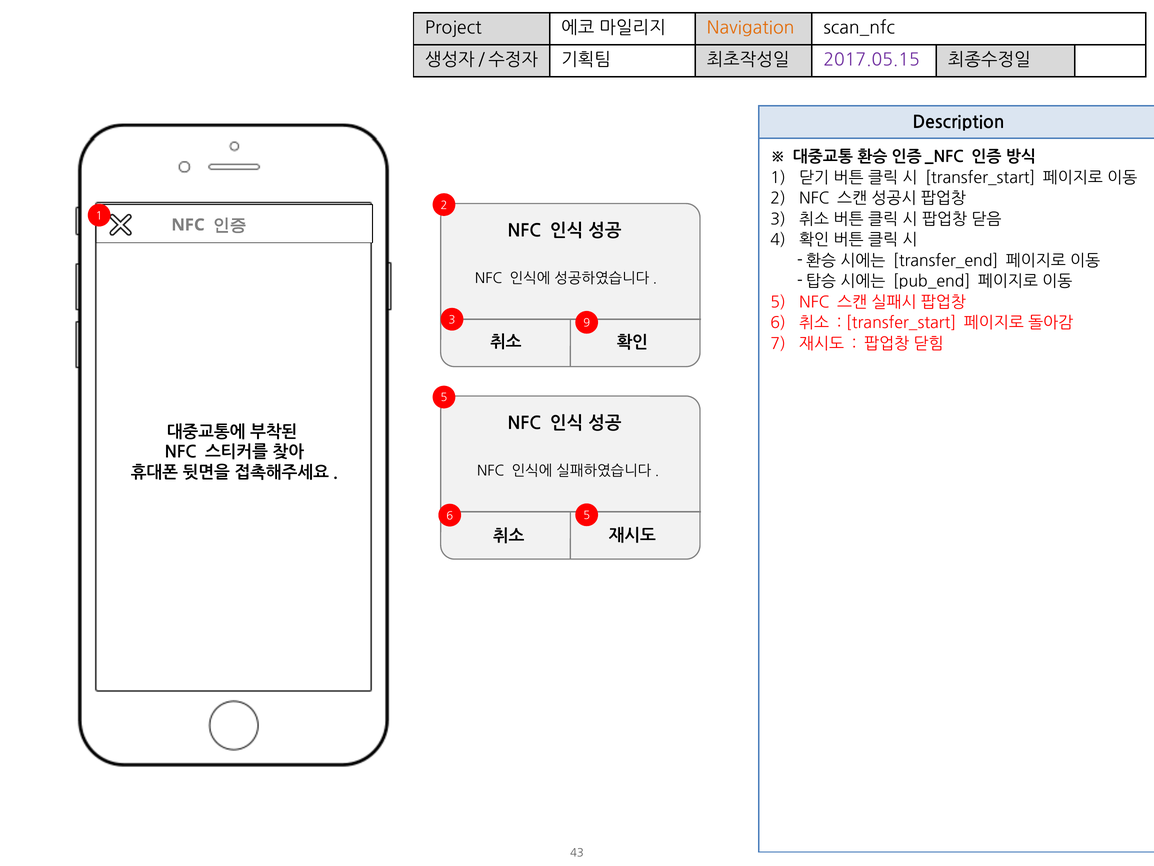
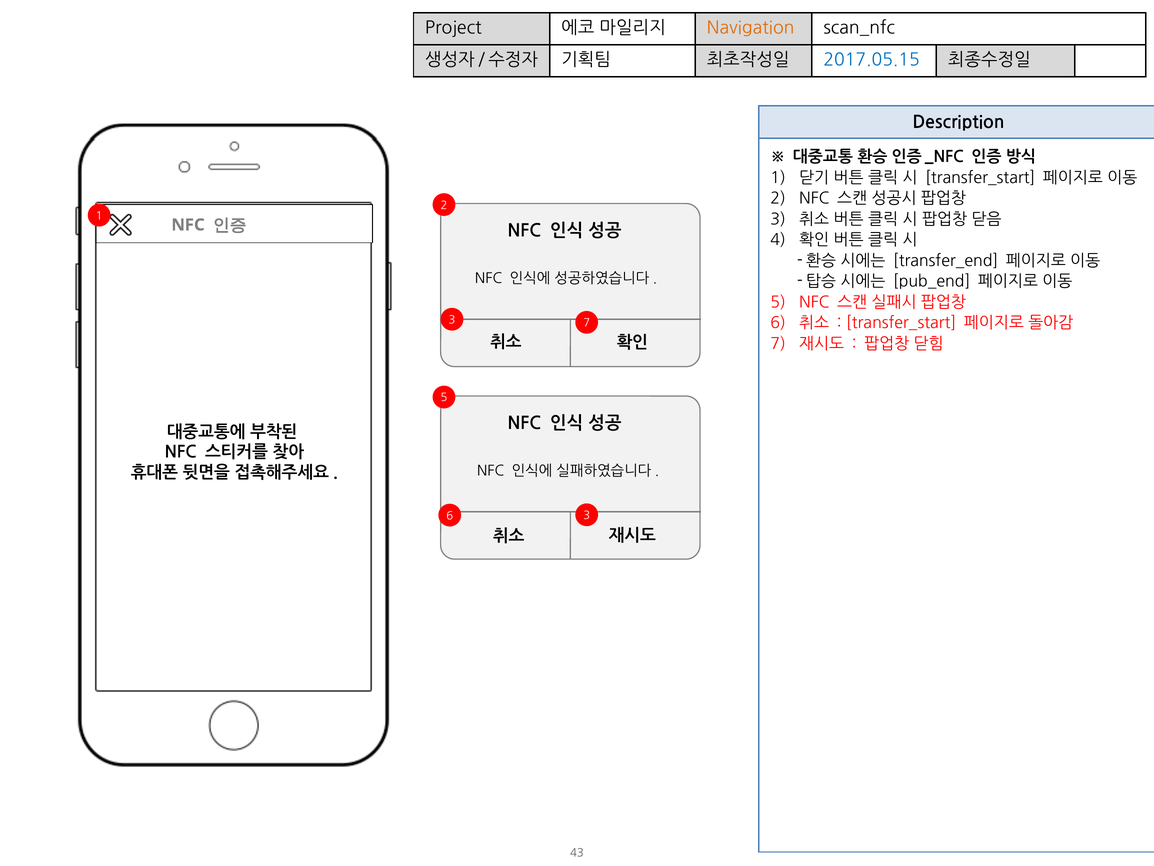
2017.05.15 colour: purple -> blue
3 9: 9 -> 7
6 5: 5 -> 3
